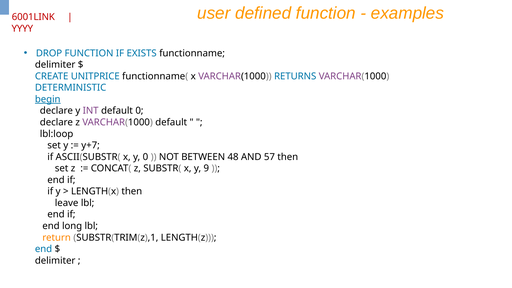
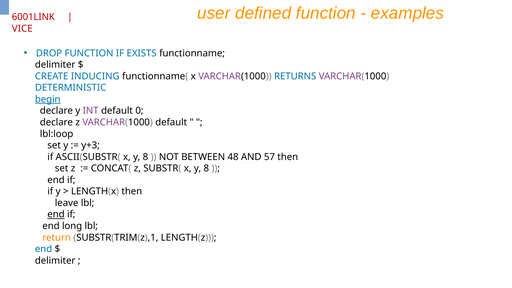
YYYY: YYYY -> VICE
UNITPRICE: UNITPRICE -> INDUCING
y+7: y+7 -> y+3
ASCII(SUBSTR( x y 0: 0 -> 8
SUBSTR( x y 9: 9 -> 8
end at (56, 214) underline: none -> present
